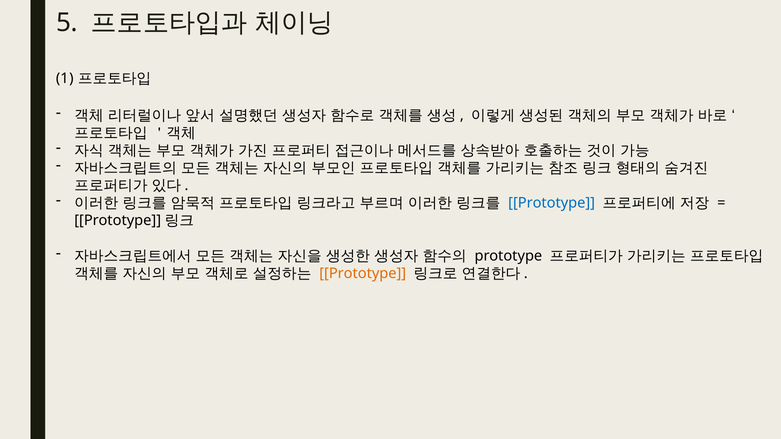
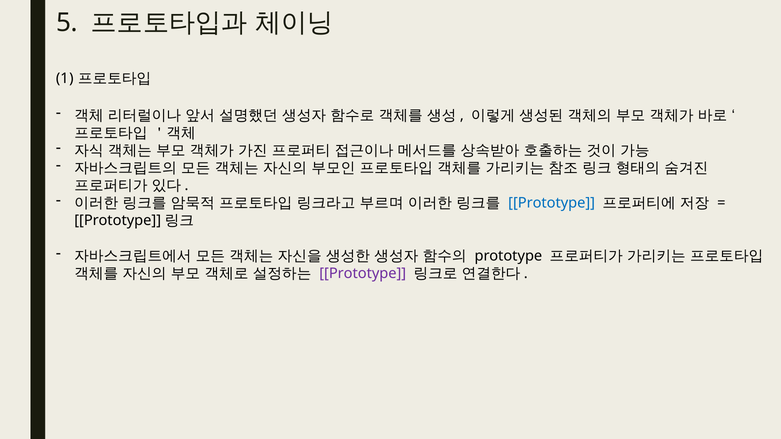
Prototype at (363, 273) colour: orange -> purple
